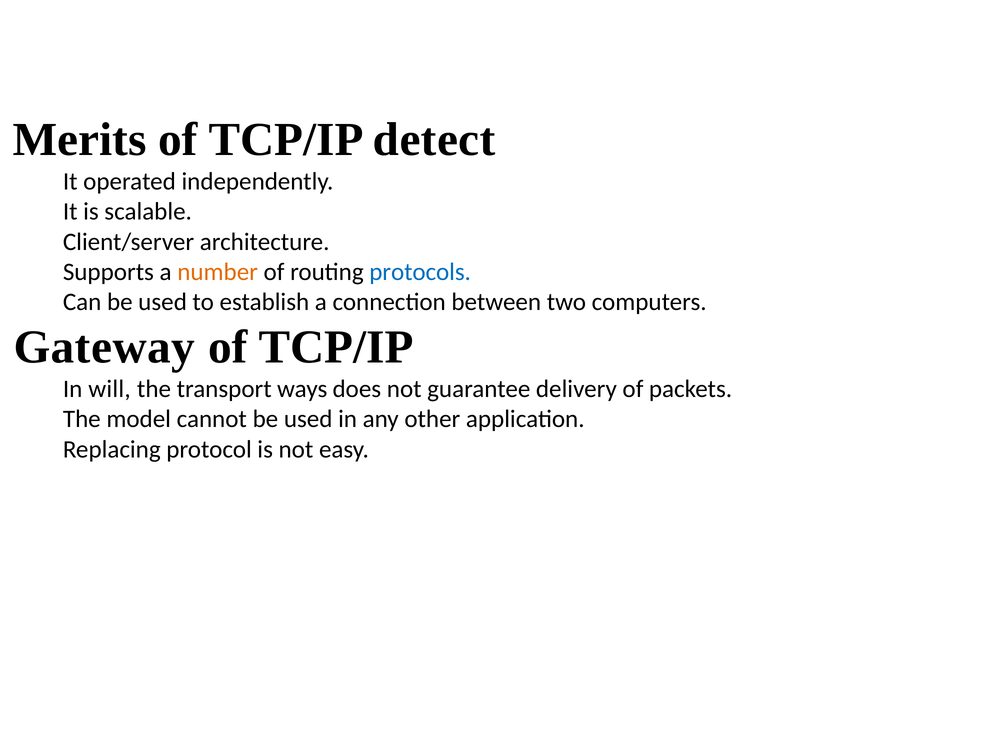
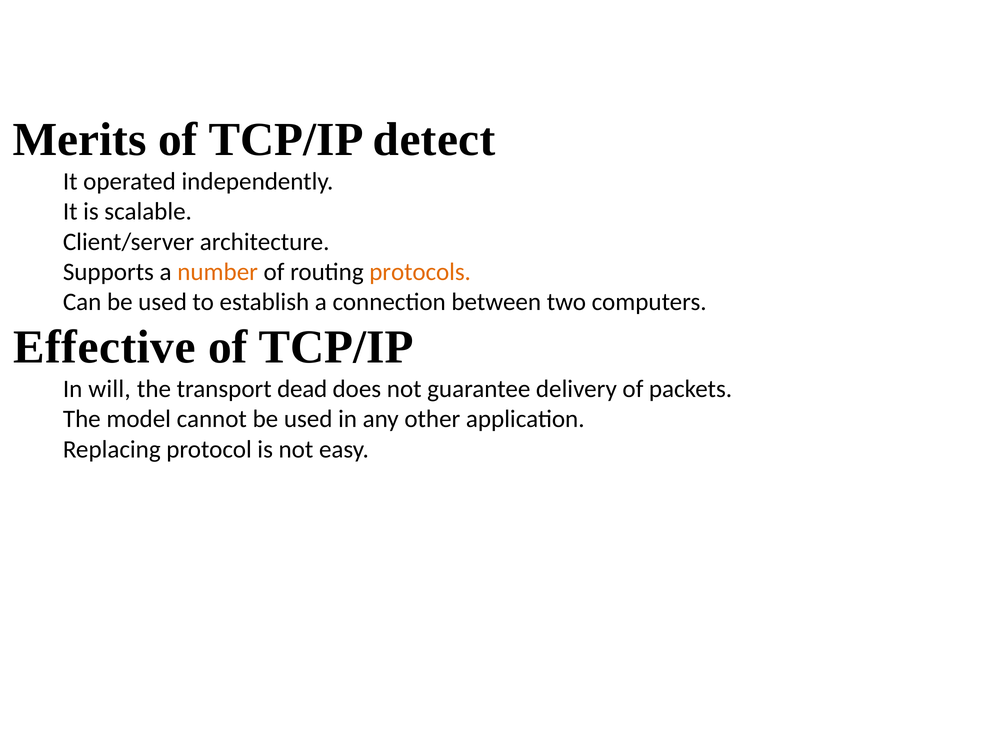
protocols colour: blue -> orange
Gateway: Gateway -> Effective
ways: ways -> dead
